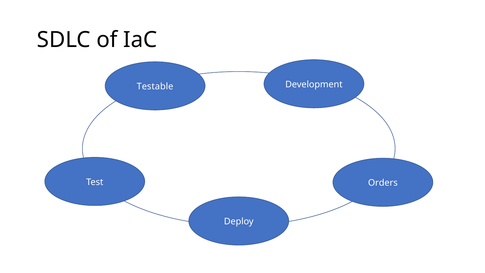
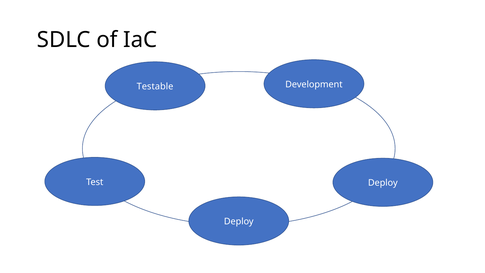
Orders at (383, 183): Orders -> Deploy
